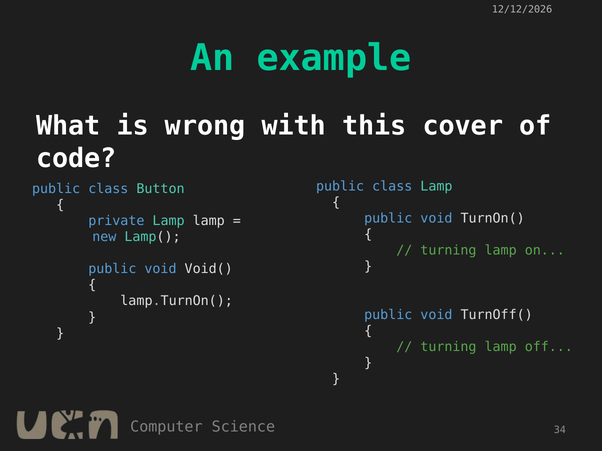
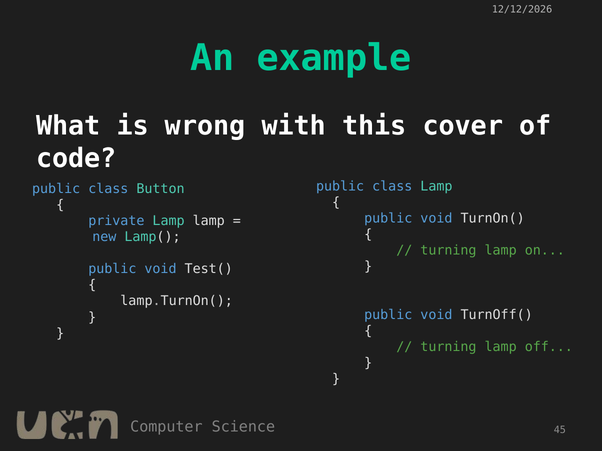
Void(: Void( -> Test(
34: 34 -> 45
